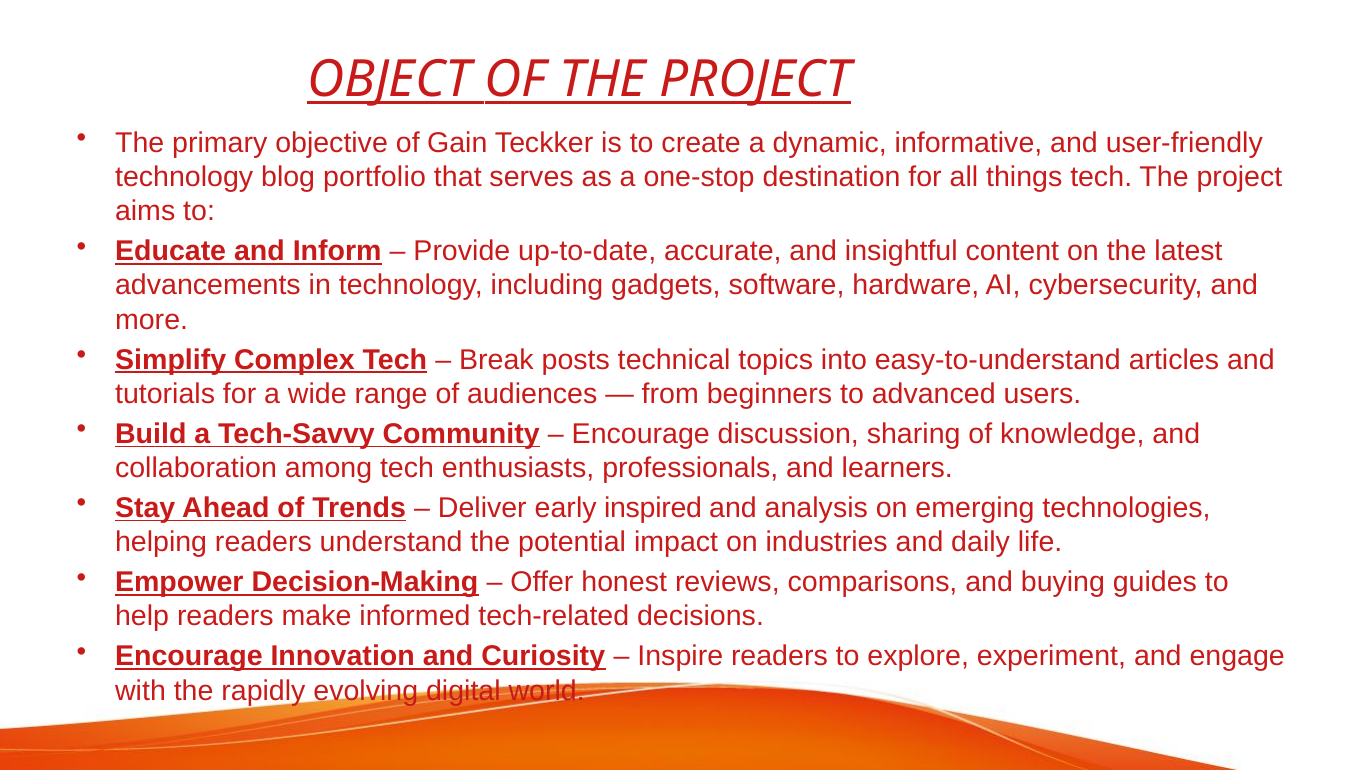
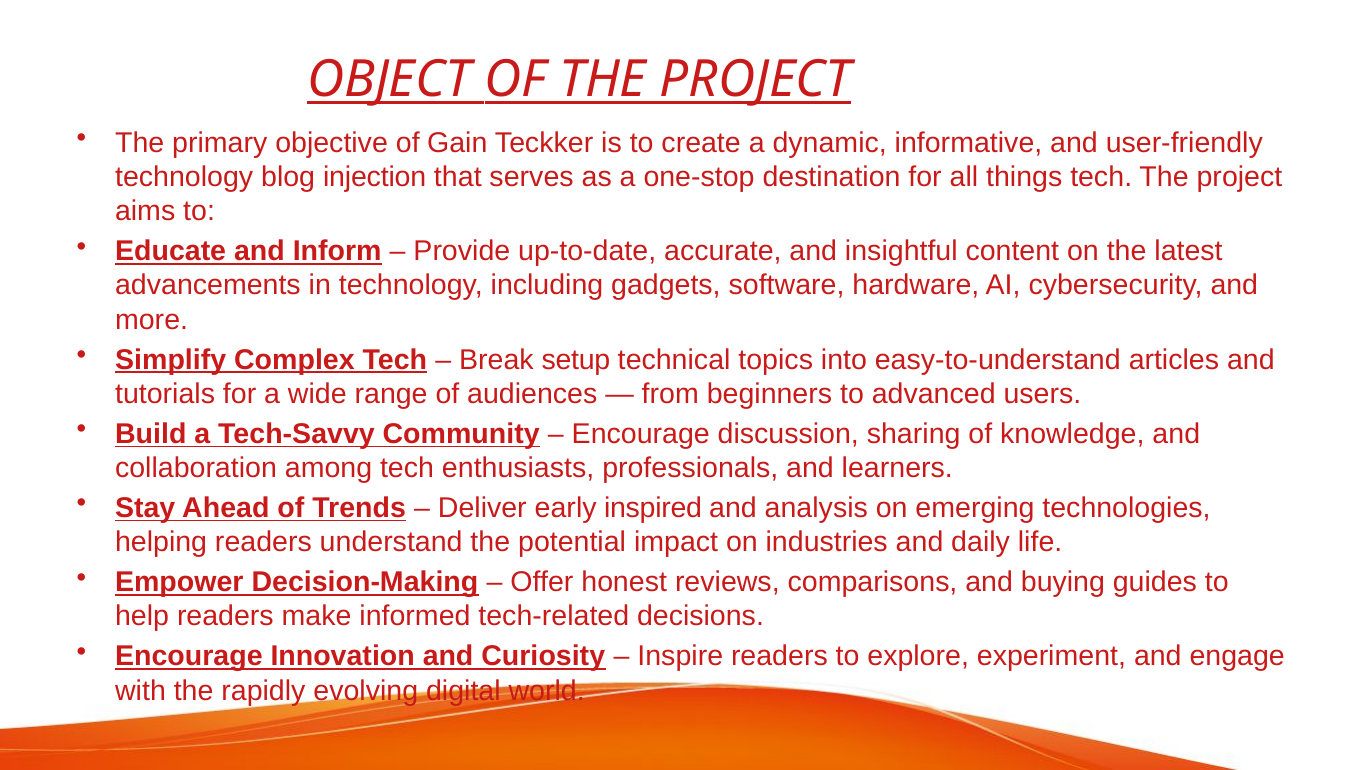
portfolio: portfolio -> injection
posts: posts -> setup
